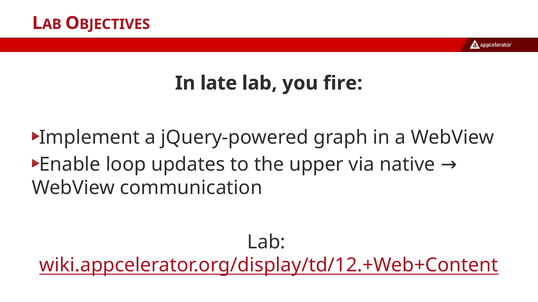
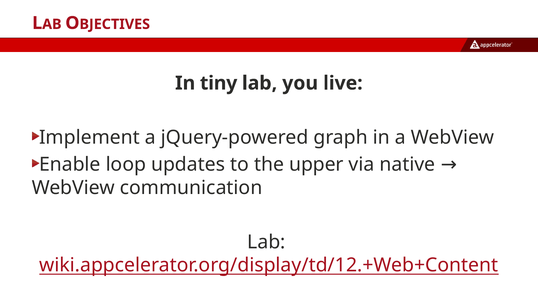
late: late -> tiny
fire: fire -> live
